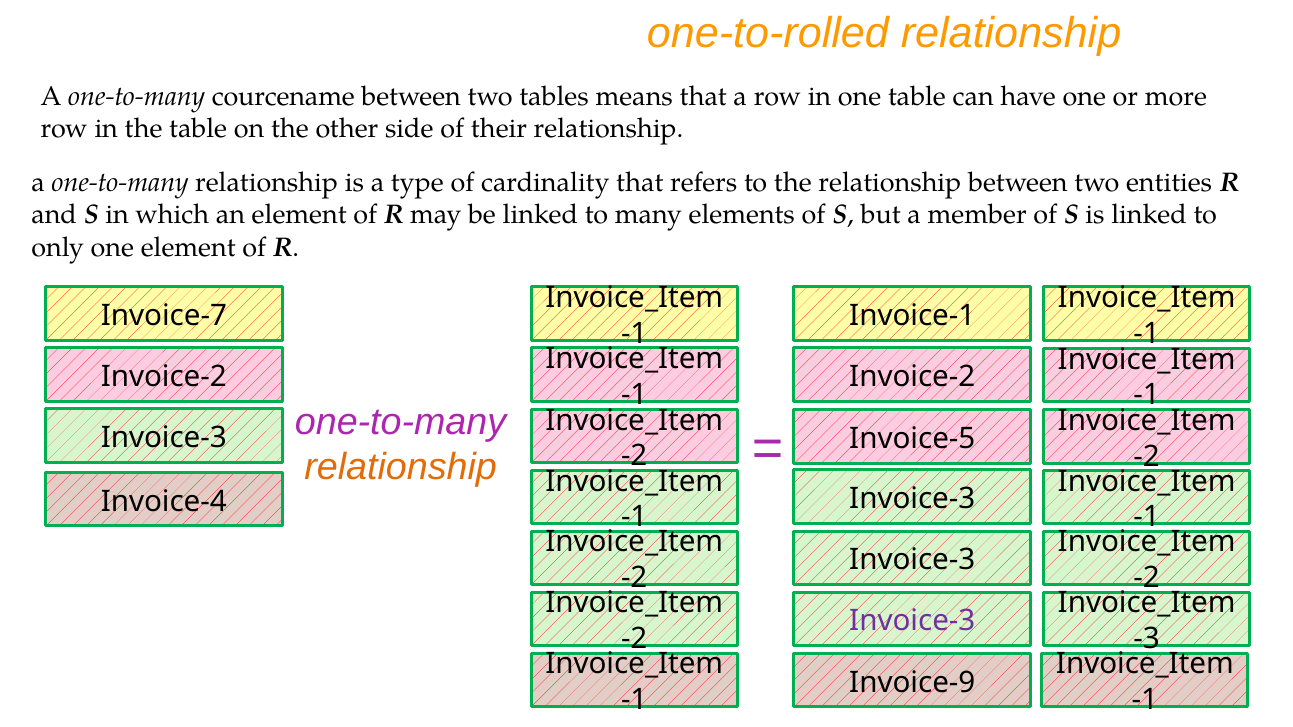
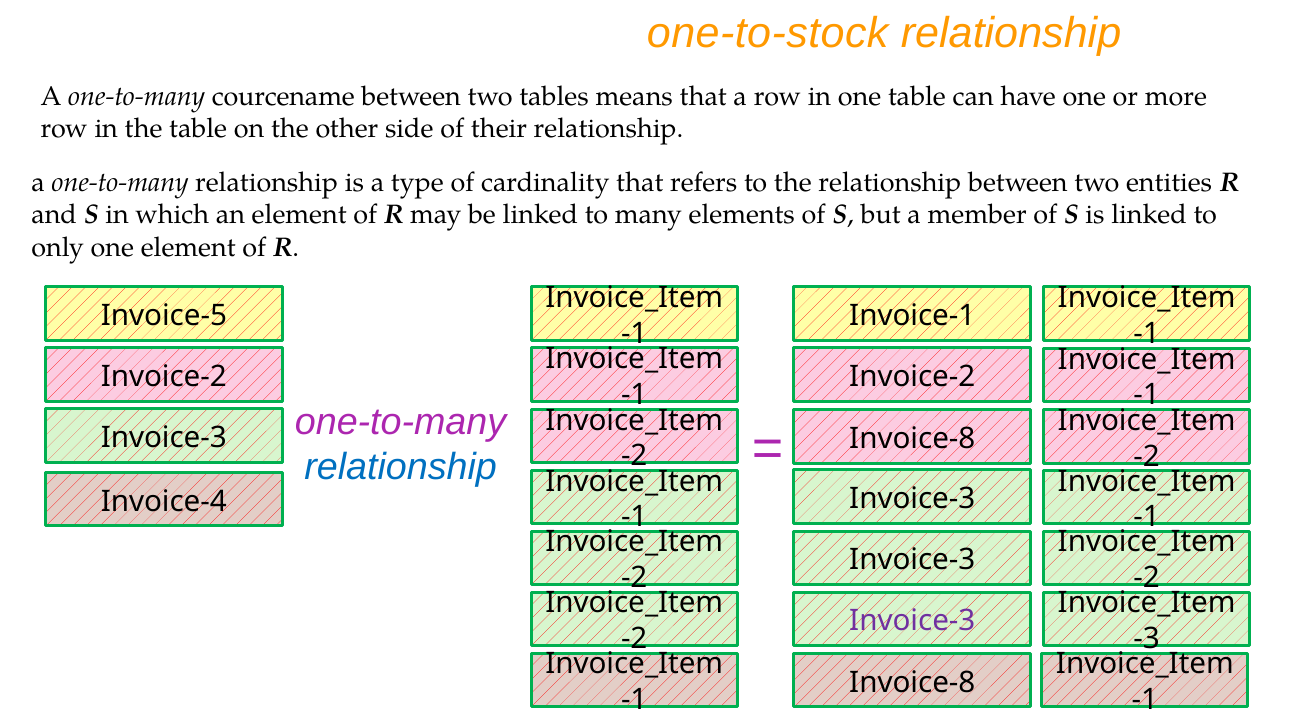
one-to-rolled: one-to-rolled -> one-to-stock
Invoice-7: Invoice-7 -> Invoice-5
Invoice-5 at (912, 439): Invoice-5 -> Invoice-8
relationship at (401, 468) colour: orange -> blue
Invoice-9 at (912, 683): Invoice-9 -> Invoice-8
